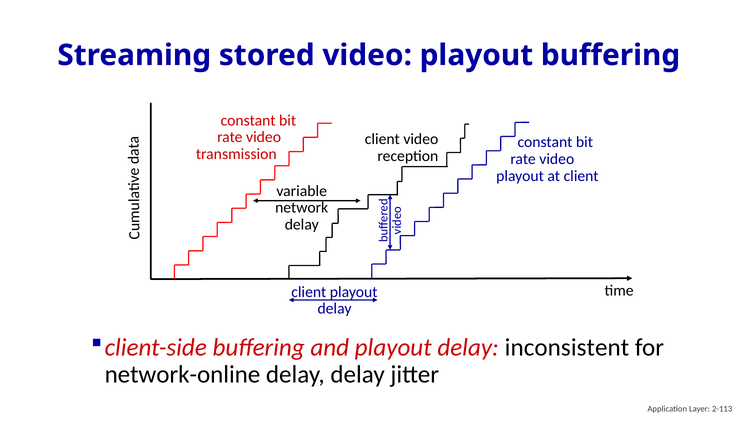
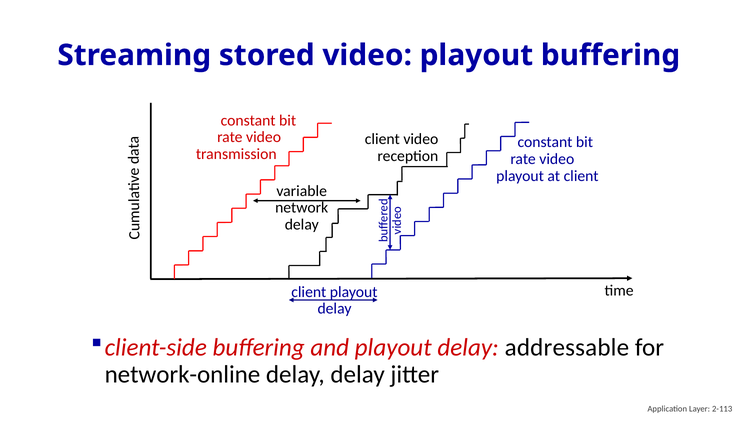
inconsistent: inconsistent -> addressable
